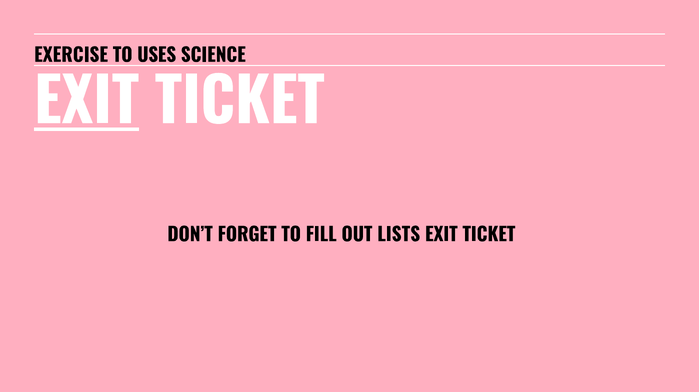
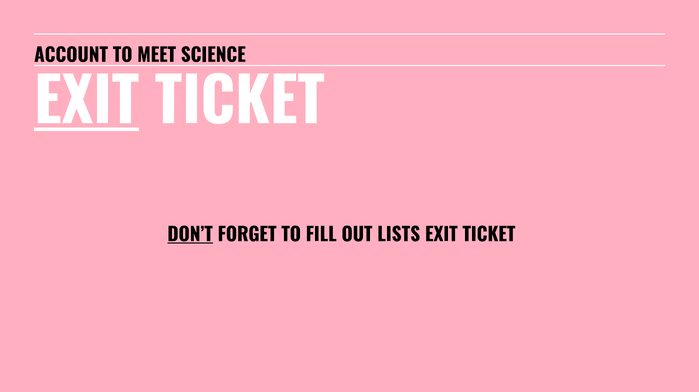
EXERCISE: EXERCISE -> ACCOUNT
USES: USES -> MEET
DON’T underline: none -> present
